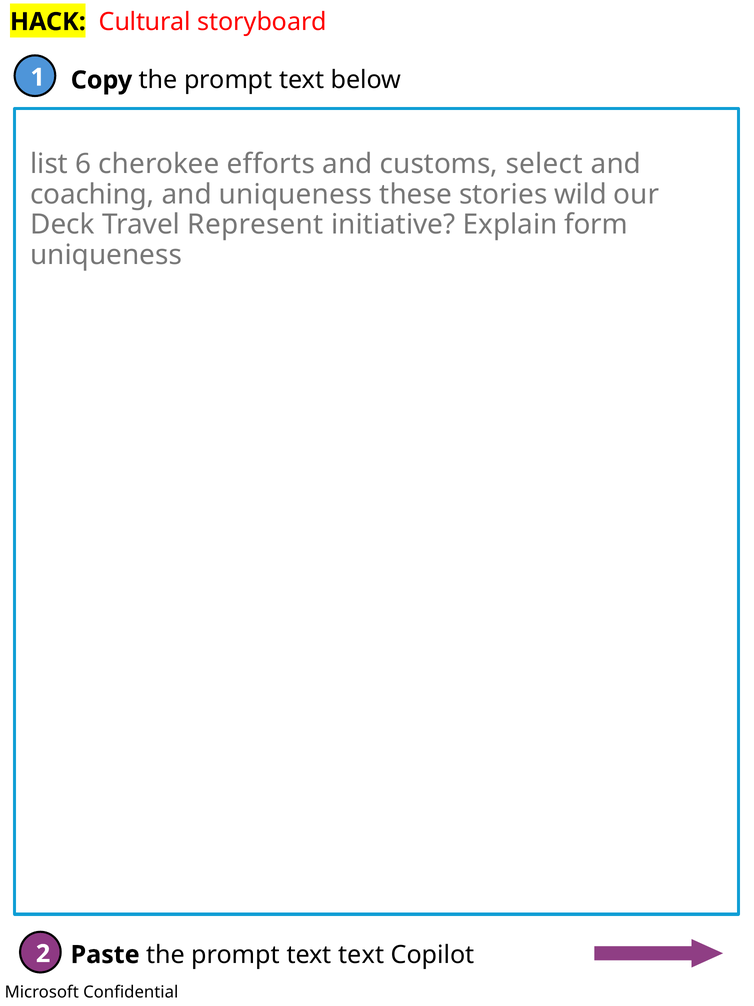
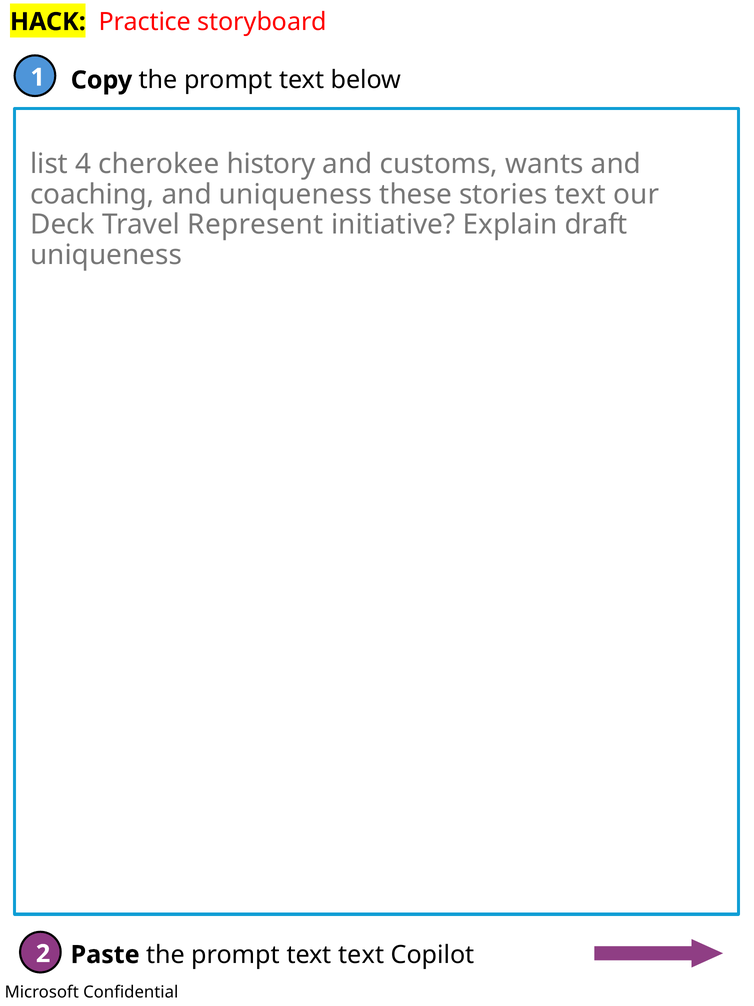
Cultural: Cultural -> Practice
6: 6 -> 4
efforts: efforts -> history
select: select -> wants
stories wild: wild -> text
form: form -> draft
